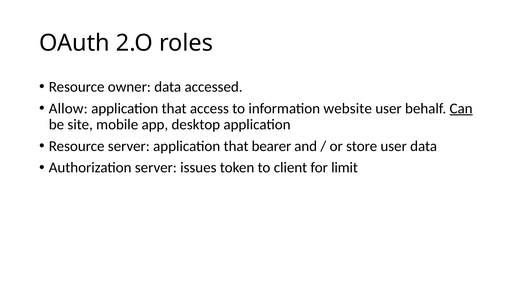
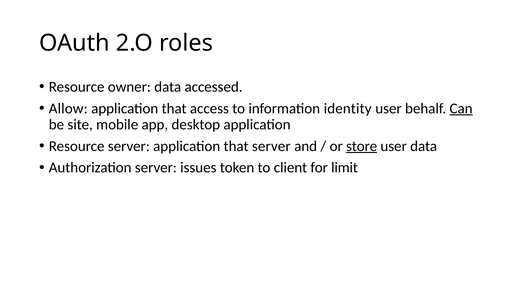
website: website -> identity
that bearer: bearer -> server
store underline: none -> present
